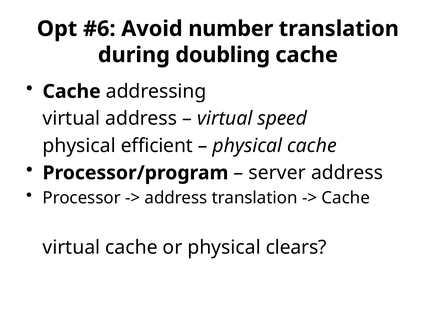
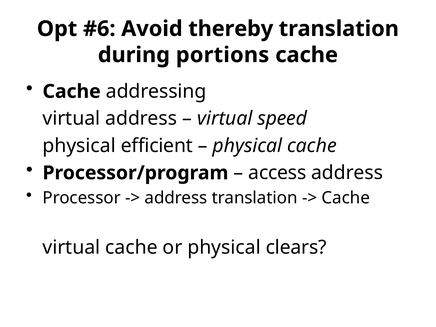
number: number -> thereby
doubling: doubling -> portions
server: server -> access
